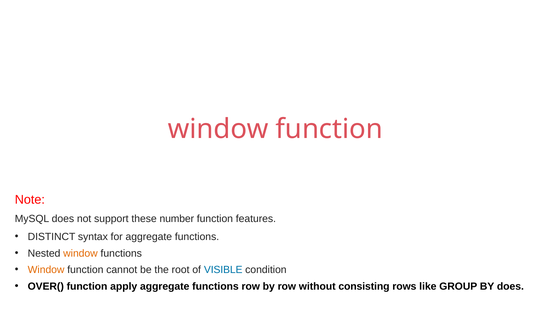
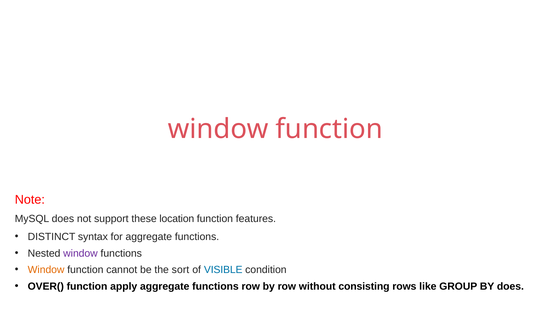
number: number -> location
window at (80, 253) colour: orange -> purple
root: root -> sort
